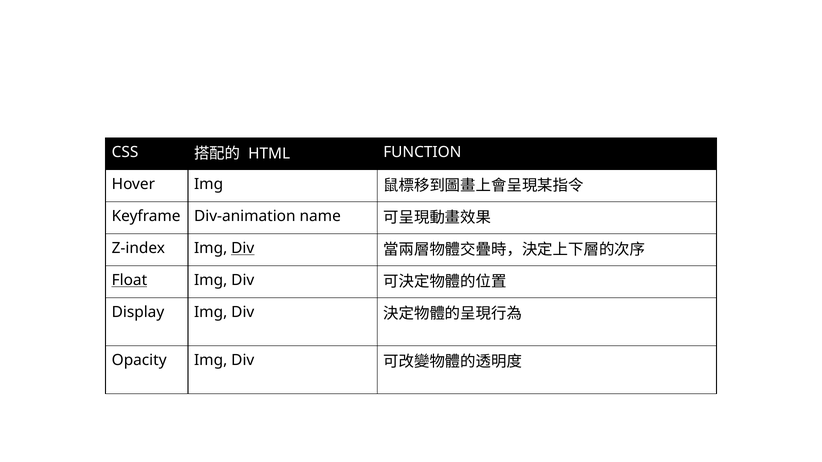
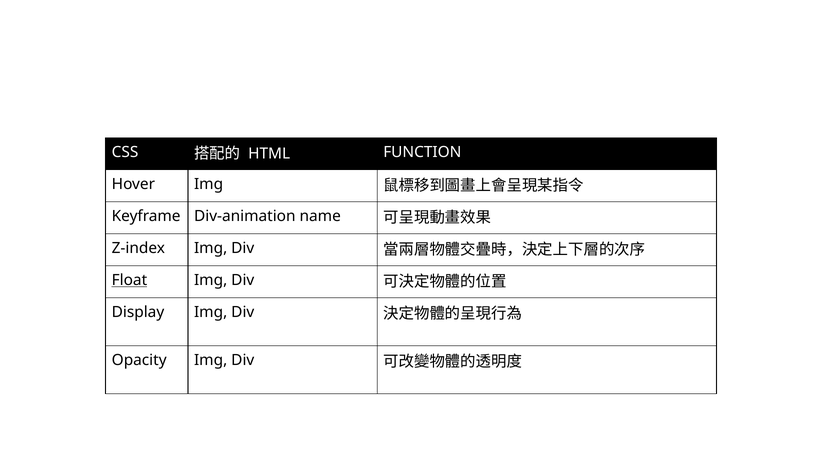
Div at (243, 248) underline: present -> none
